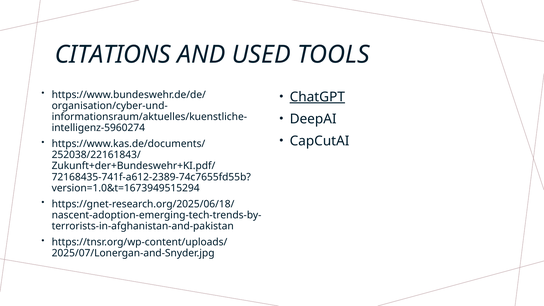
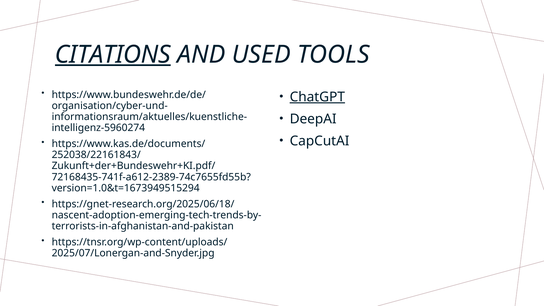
CITATIONS underline: none -> present
